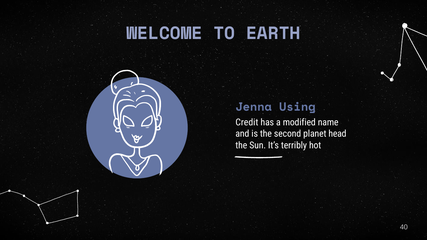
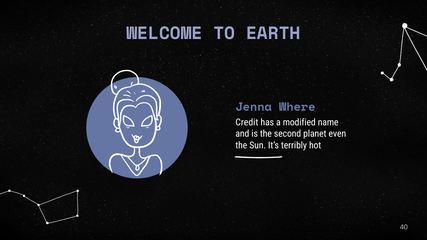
Using: Using -> Where
head: head -> even
